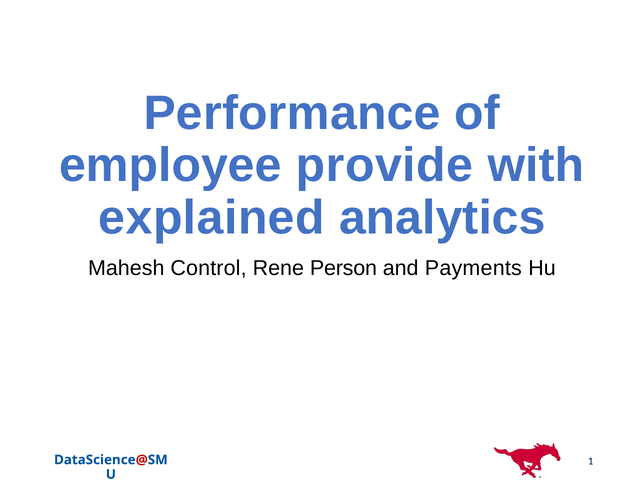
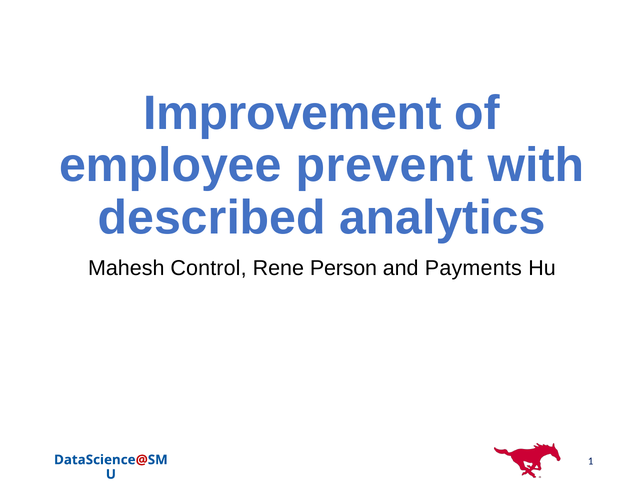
Performance: Performance -> Improvement
provide: provide -> prevent
explained: explained -> described
